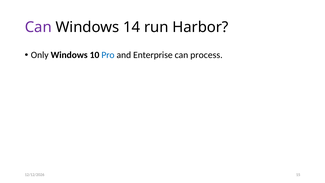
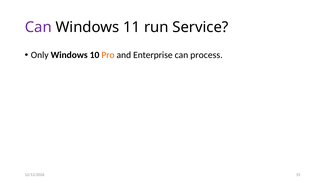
14: 14 -> 11
Harbor: Harbor -> Service
Pro colour: blue -> orange
